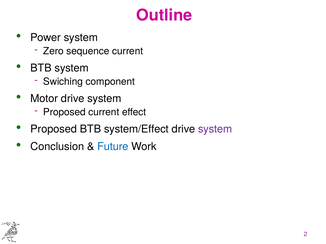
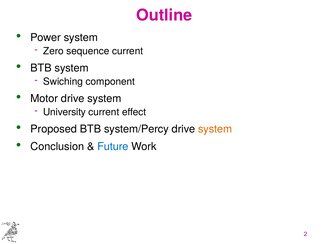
Proposed at (64, 112): Proposed -> University
system/Effect: system/Effect -> system/Percy
system at (215, 129) colour: purple -> orange
